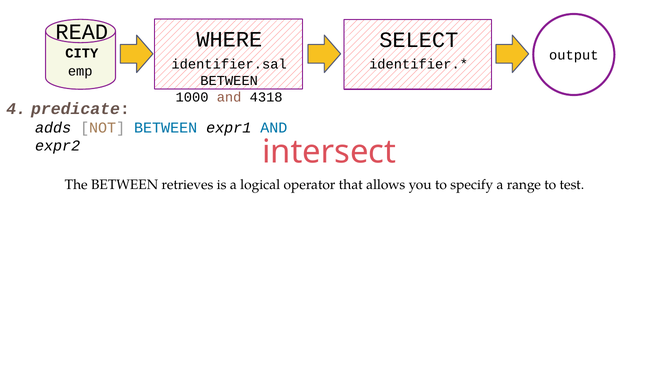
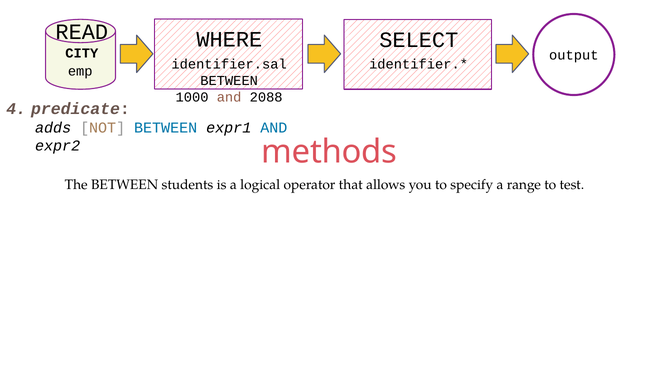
4318: 4318 -> 2088
intersect: intersect -> methods
retrieves: retrieves -> students
